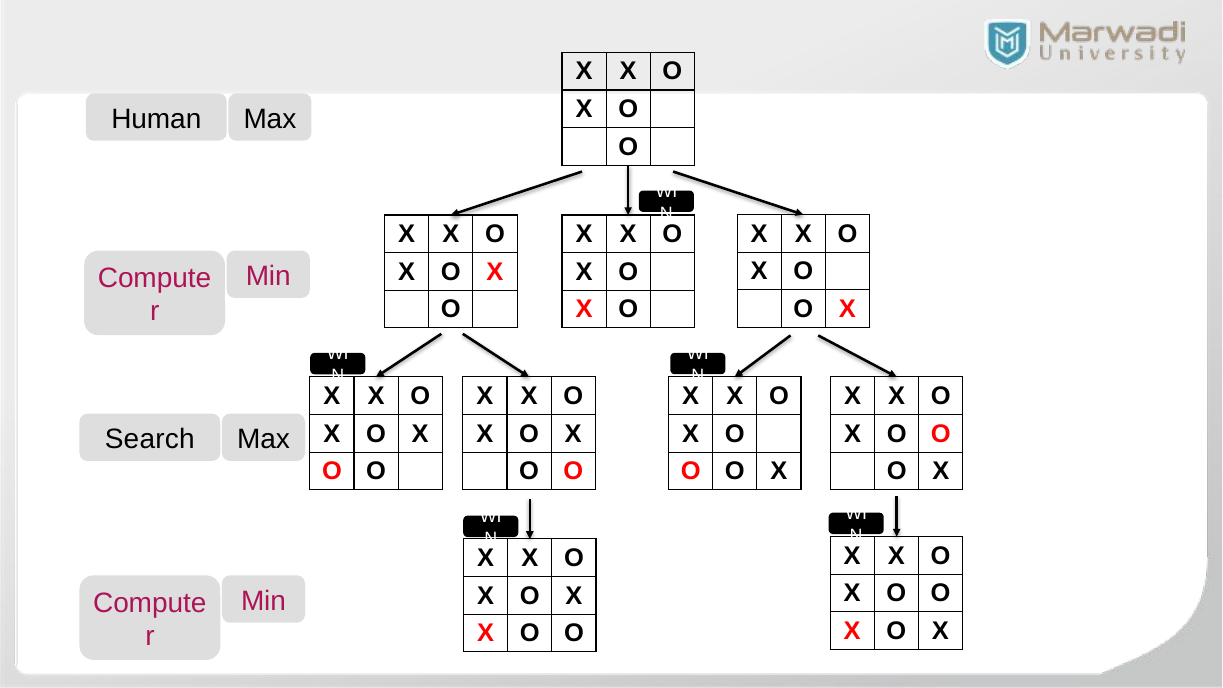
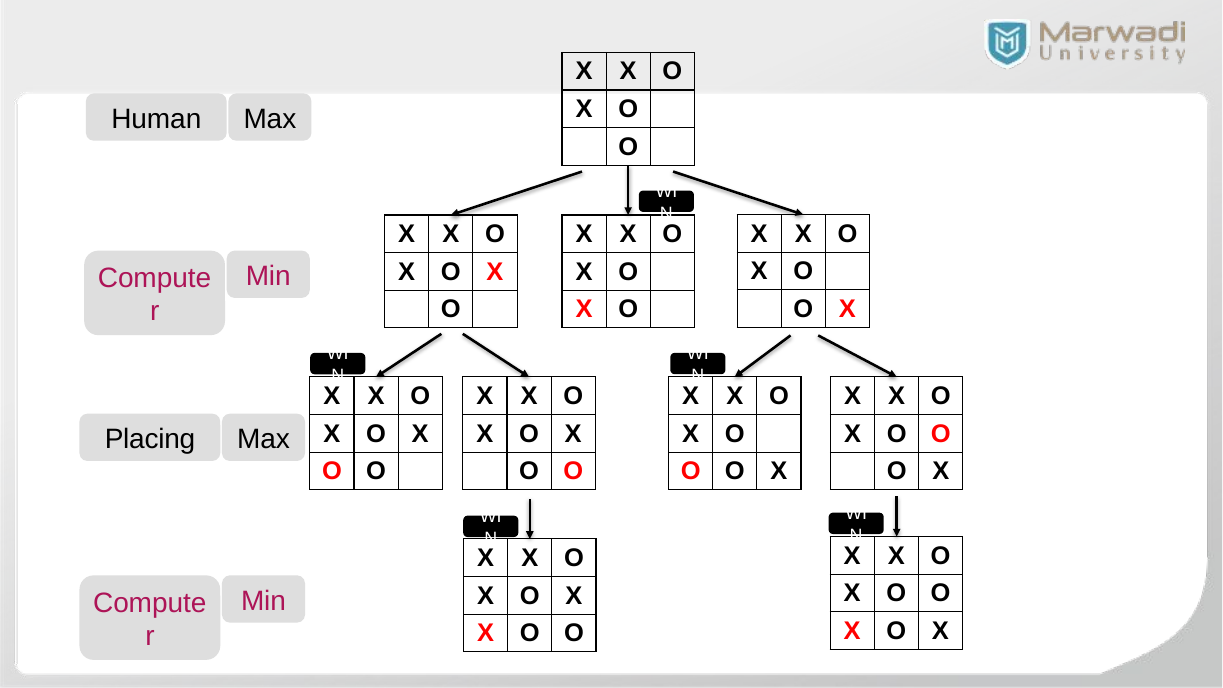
Search: Search -> Placing
